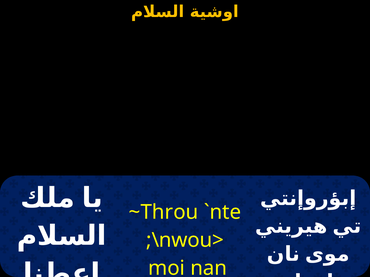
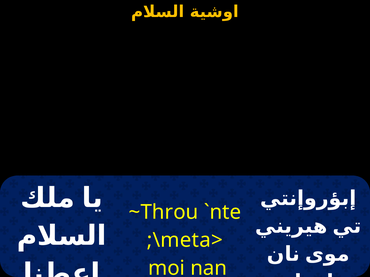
;\nwou>: ;\nwou> -> ;\meta>
